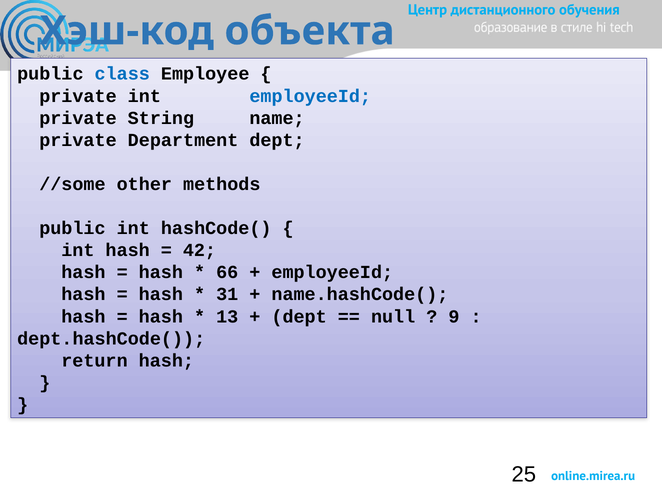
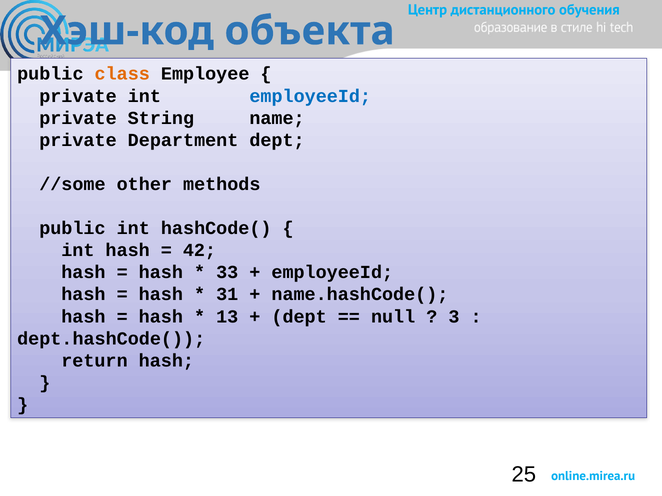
class colour: blue -> orange
66: 66 -> 33
9: 9 -> 3
